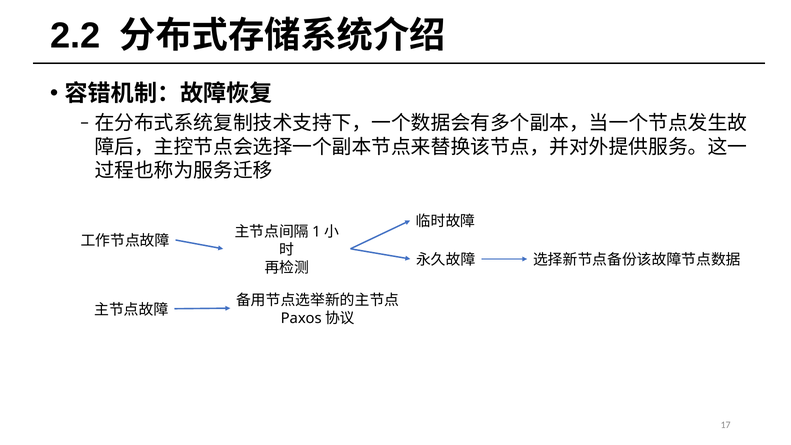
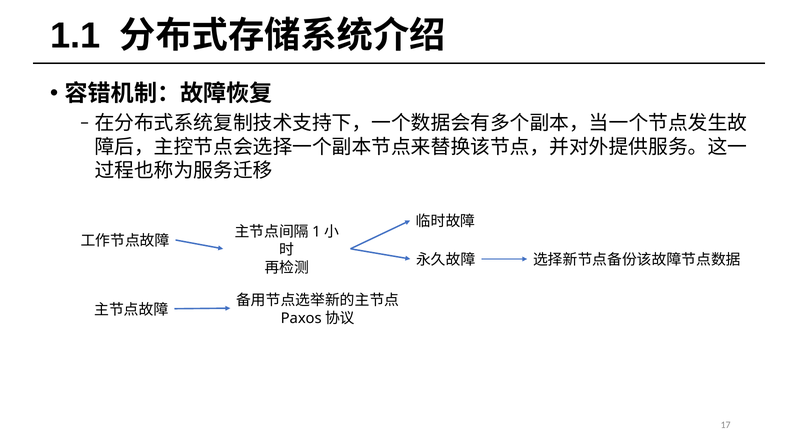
2.2: 2.2 -> 1.1
